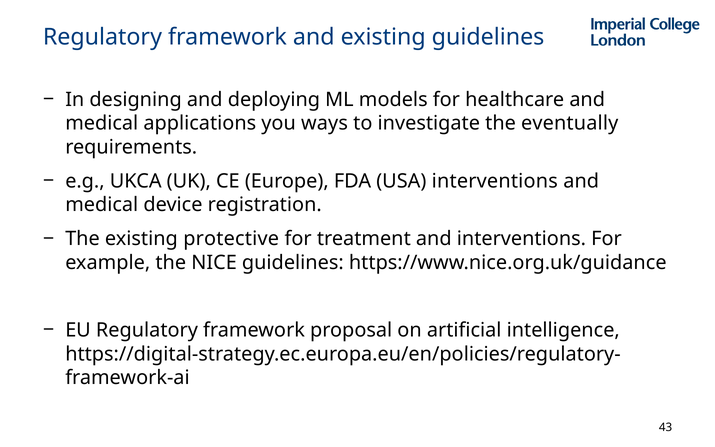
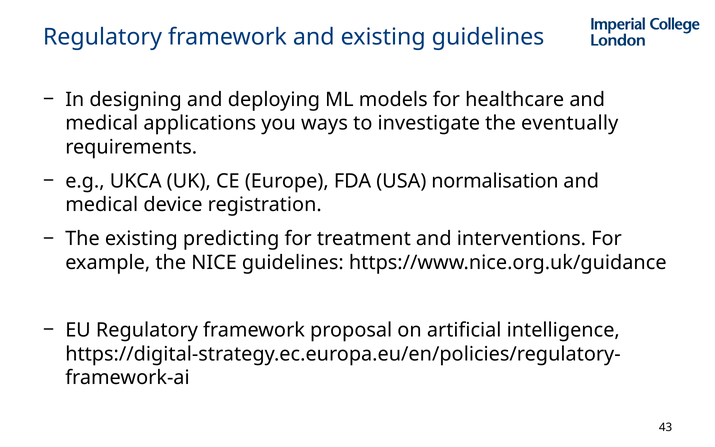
USA interventions: interventions -> normalisation
protective: protective -> predicting
